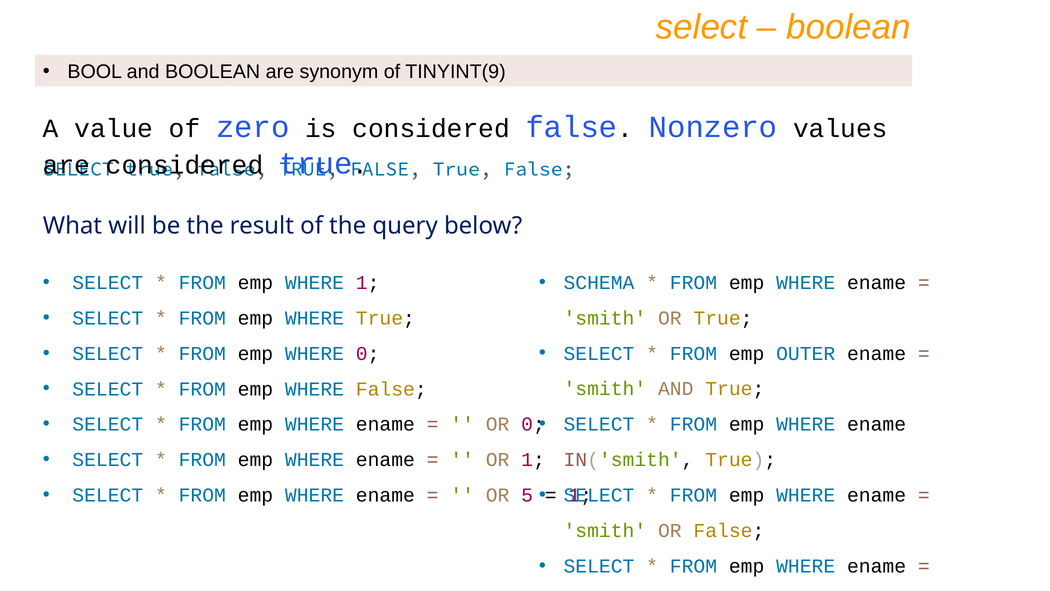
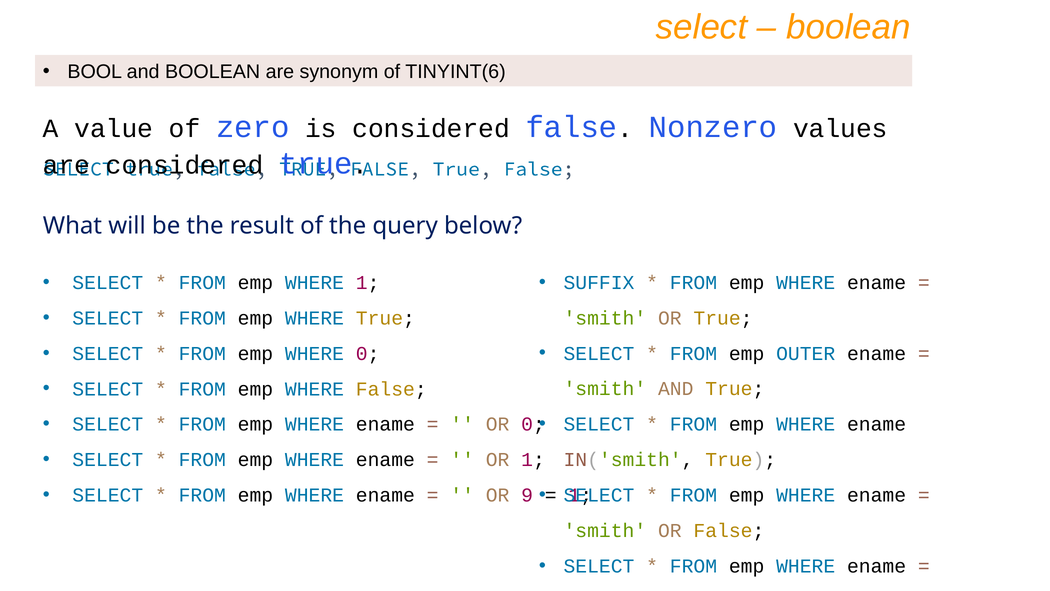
TINYINT(9: TINYINT(9 -> TINYINT(6
SCHEMA: SCHEMA -> SUFFIX
5: 5 -> 9
